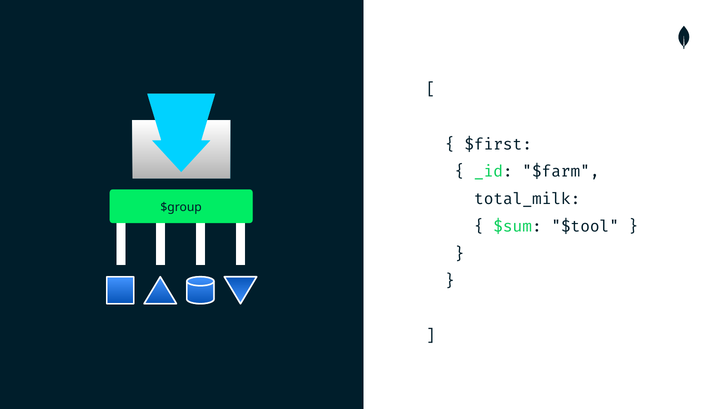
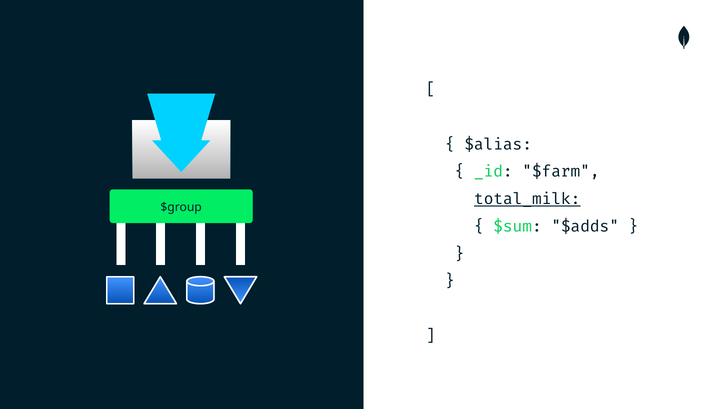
$first: $first -> $alias
total_milk underline: none -> present
$tool: $tool -> $adds
